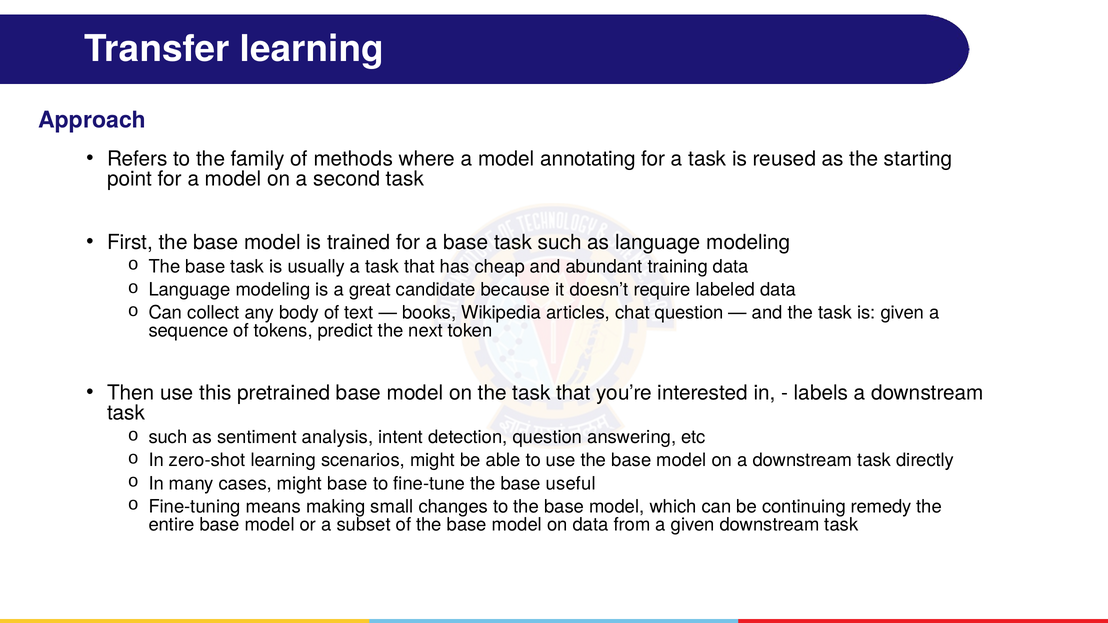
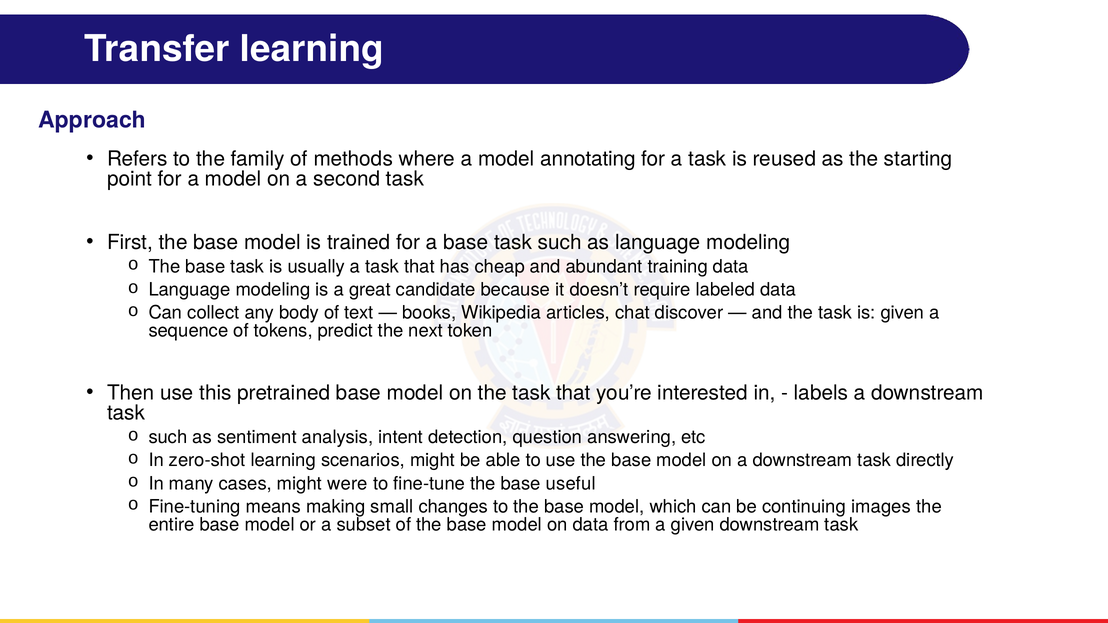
chat question: question -> discover
might base: base -> were
remedy: remedy -> images
